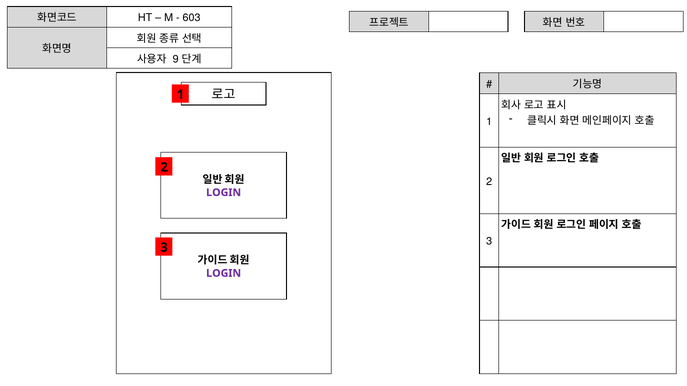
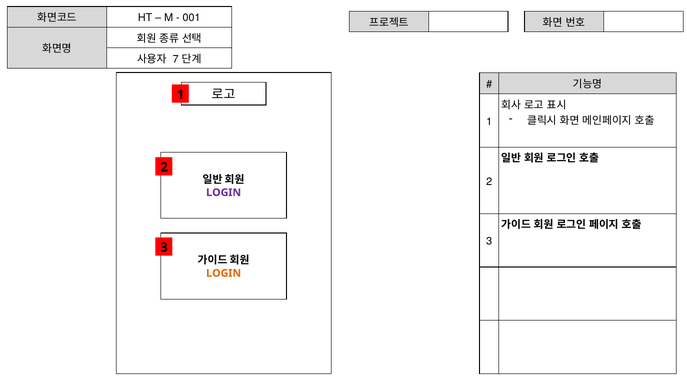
603: 603 -> 001
9: 9 -> 7
LOGIN at (224, 274) colour: purple -> orange
